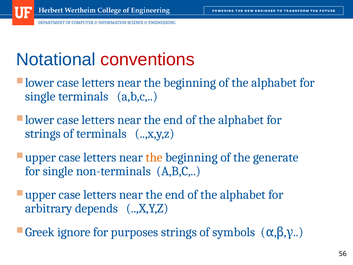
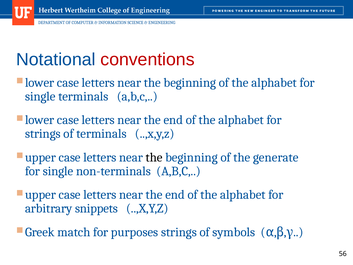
the at (154, 157) colour: orange -> black
depends: depends -> snippets
ignore: ignore -> match
